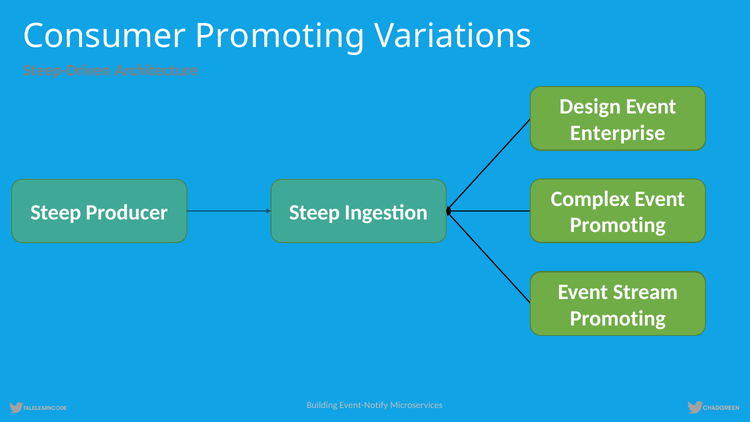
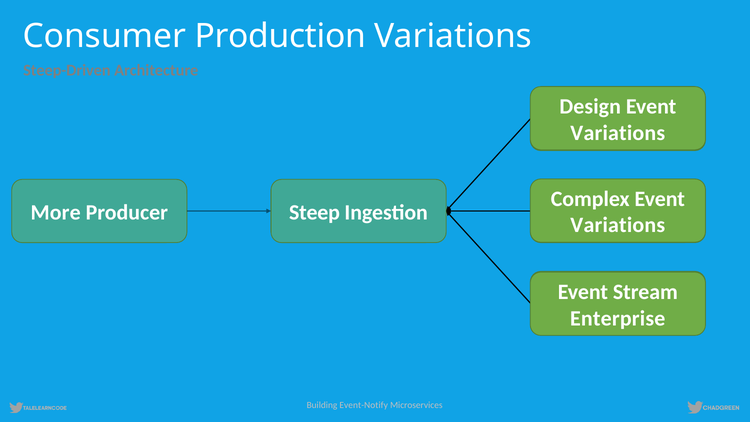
Consumer Promoting: Promoting -> Production
Enterprise at (618, 133): Enterprise -> Variations
Steep at (56, 212): Steep -> More
Promoting at (618, 225): Promoting -> Variations
Promoting at (618, 318): Promoting -> Enterprise
